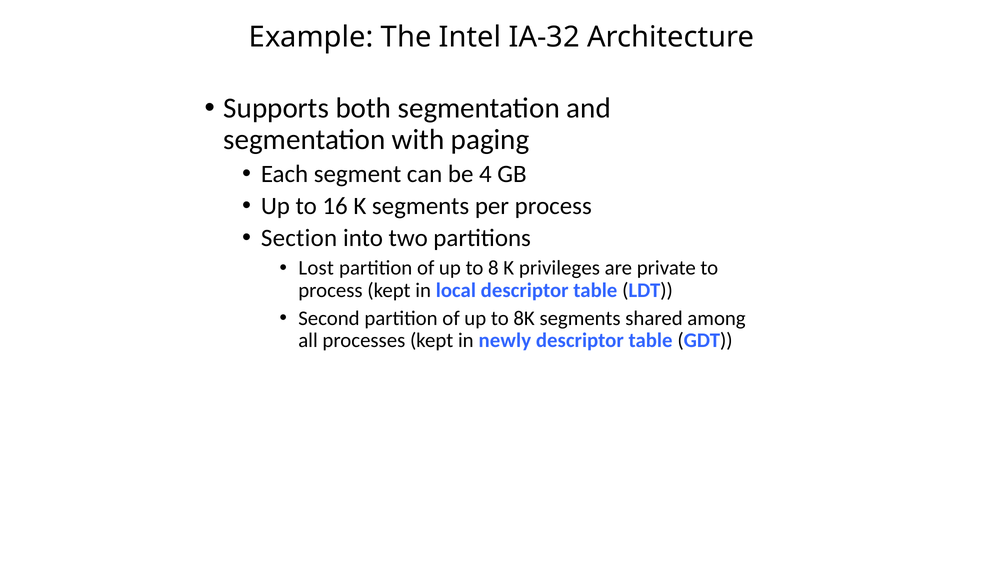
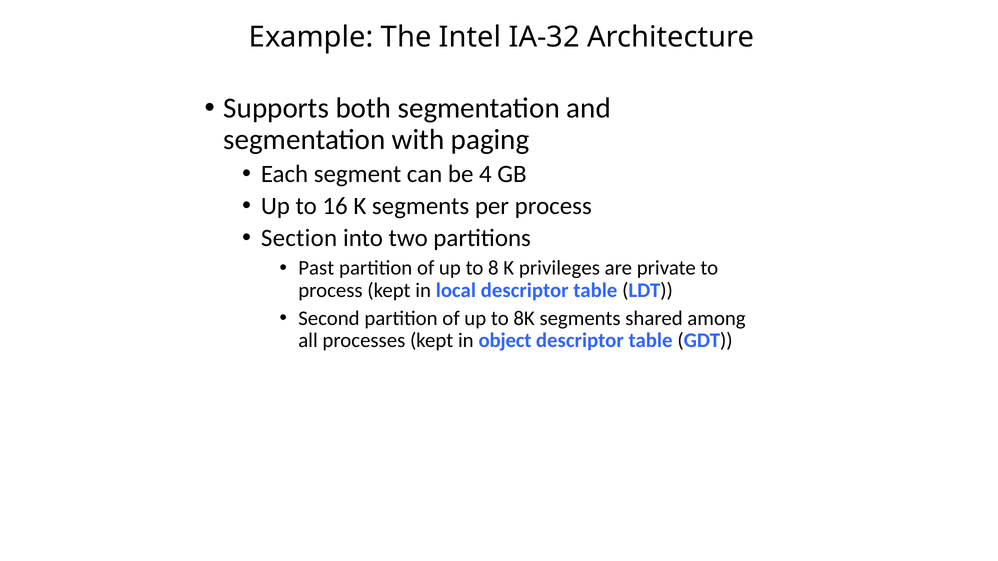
Lost: Lost -> Past
newly: newly -> object
